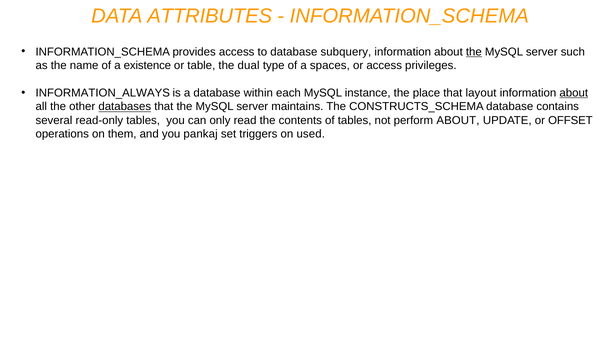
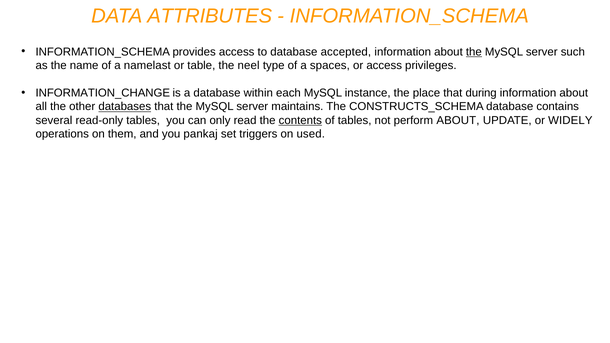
subquery: subquery -> accepted
existence: existence -> namelast
dual: dual -> neel
INFORMATION_ALWAYS: INFORMATION_ALWAYS -> INFORMATION_CHANGE
layout: layout -> during
about at (574, 93) underline: present -> none
contents underline: none -> present
OFFSET: OFFSET -> WIDELY
